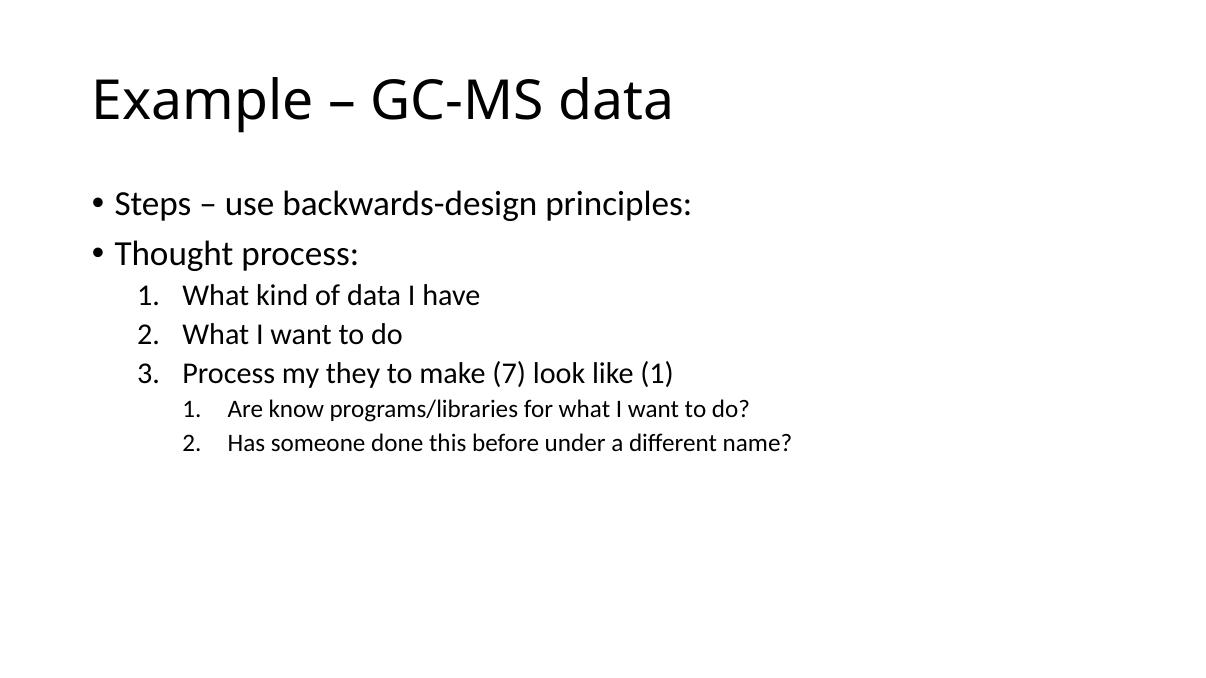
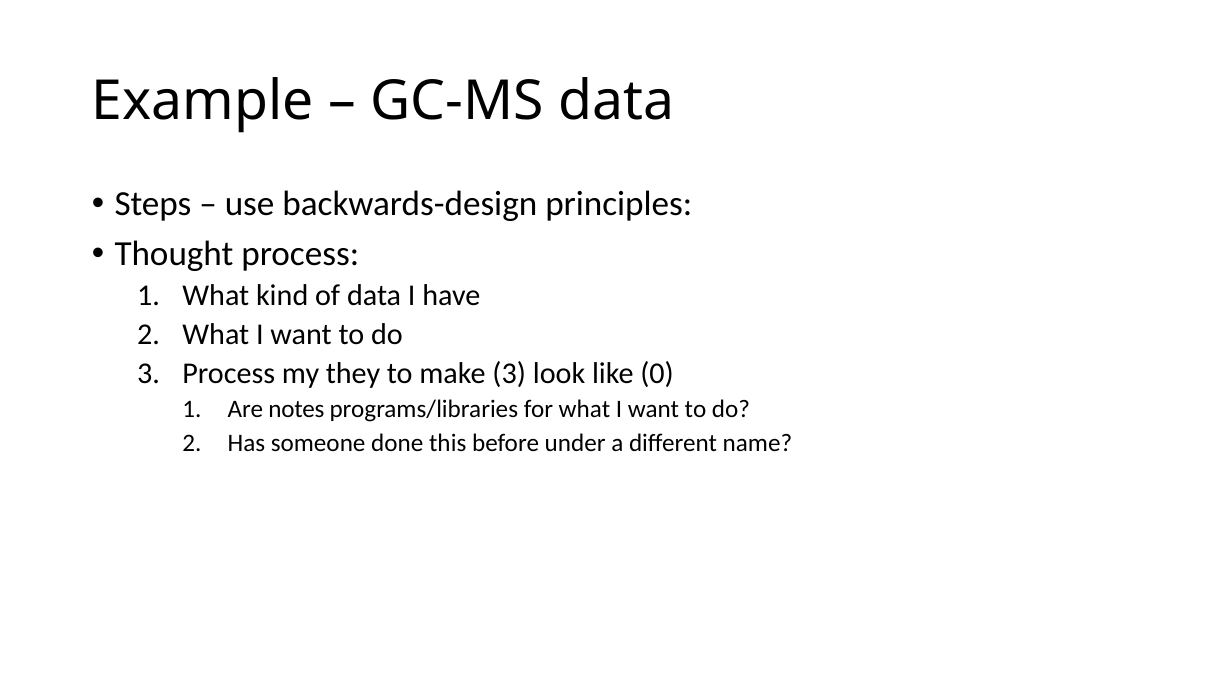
make 7: 7 -> 3
like 1: 1 -> 0
know: know -> notes
